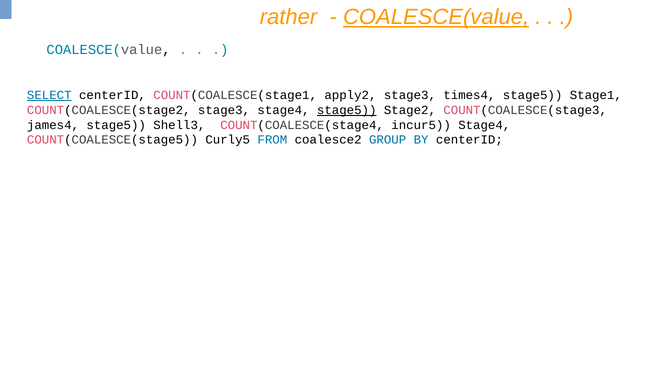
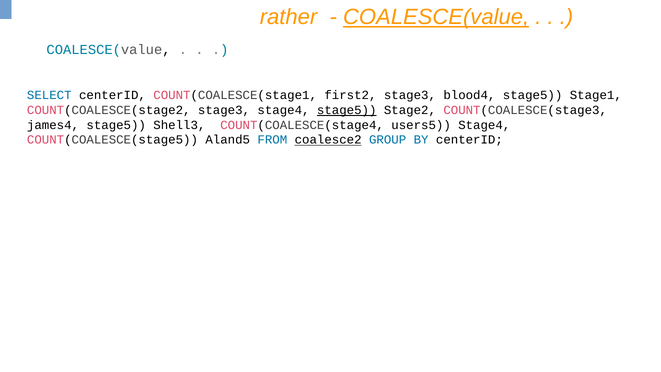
SELECT underline: present -> none
apply2: apply2 -> first2
times4: times4 -> blood4
incur5: incur5 -> users5
Curly5: Curly5 -> Aland5
coalesce2 underline: none -> present
